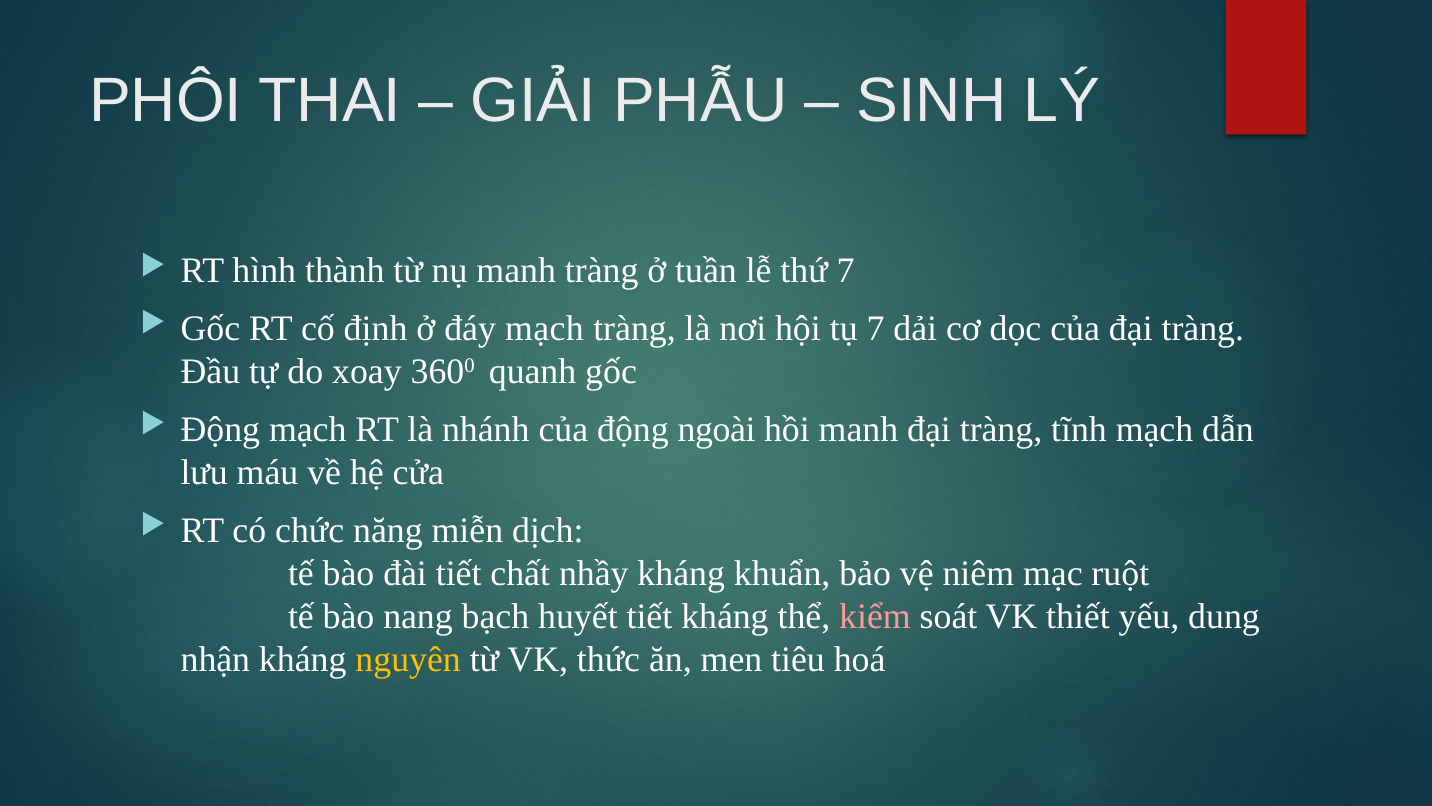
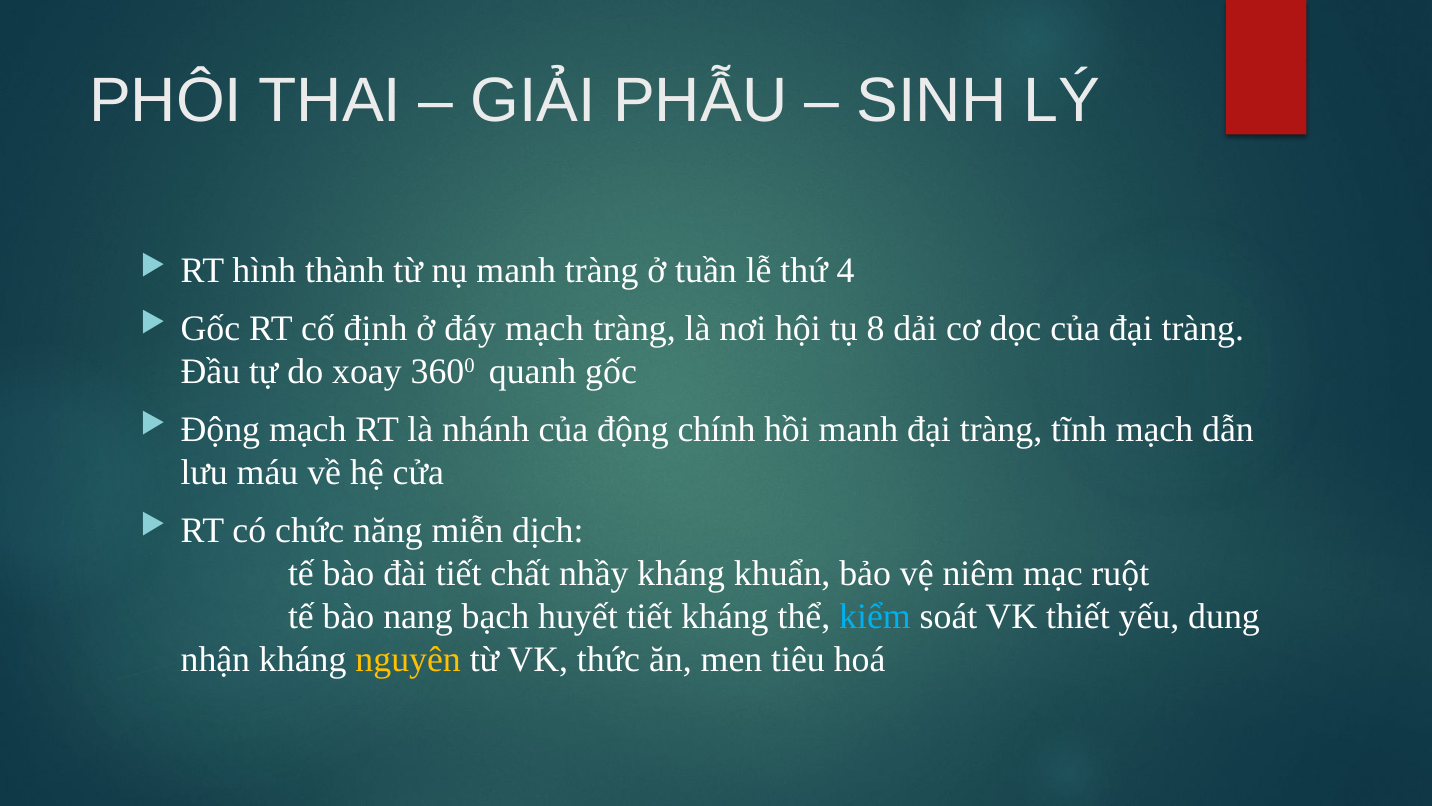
thứ 7: 7 -> 4
tụ 7: 7 -> 8
ngoài: ngoài -> chính
kiểm colour: pink -> light blue
